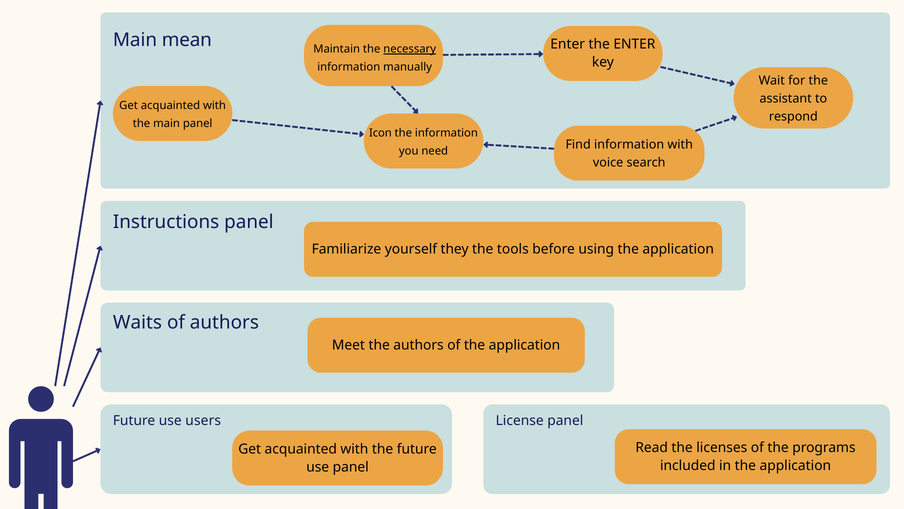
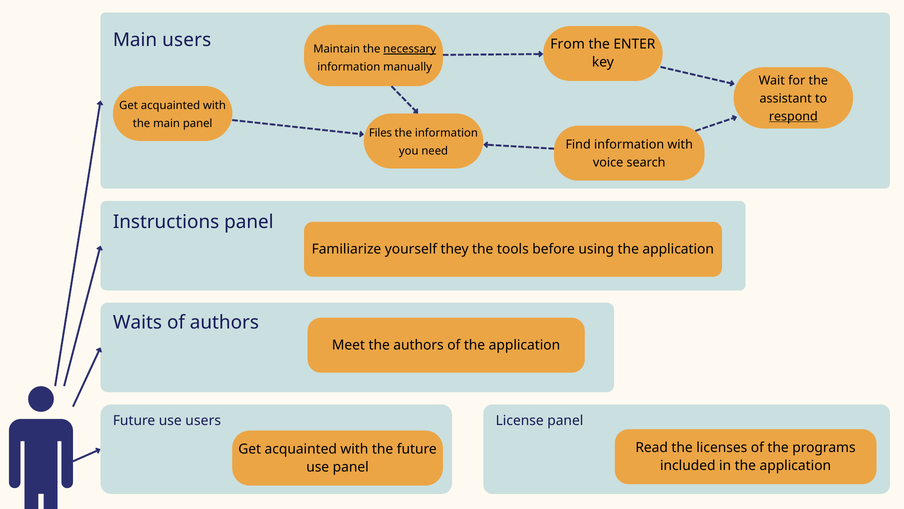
Main mean: mean -> users
Enter at (568, 44): Enter -> From
respond underline: none -> present
Icon: Icon -> Files
